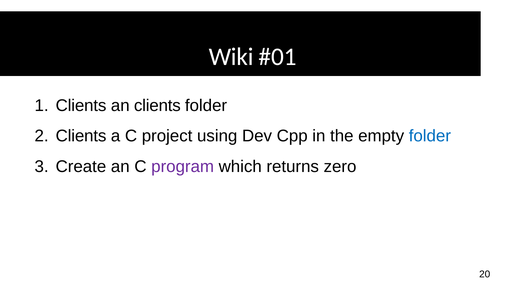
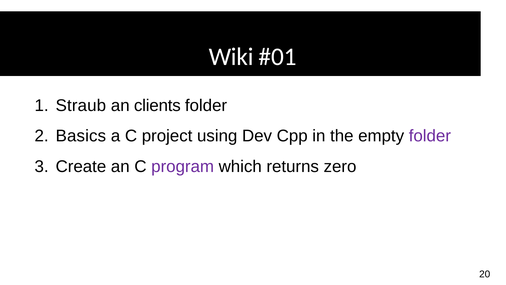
Clients at (81, 106): Clients -> Straub
Clients at (81, 136): Clients -> Basics
folder at (430, 136) colour: blue -> purple
